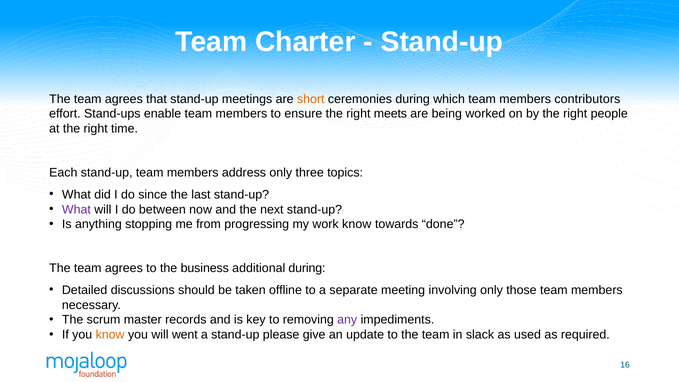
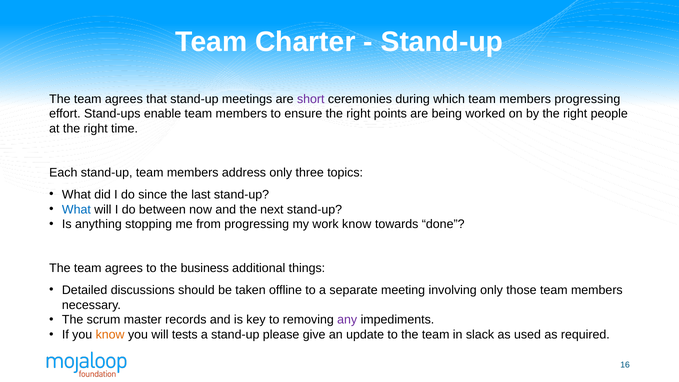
short colour: orange -> purple
members contributors: contributors -> progressing
meets: meets -> points
What at (76, 209) colour: purple -> blue
additional during: during -> things
went: went -> tests
